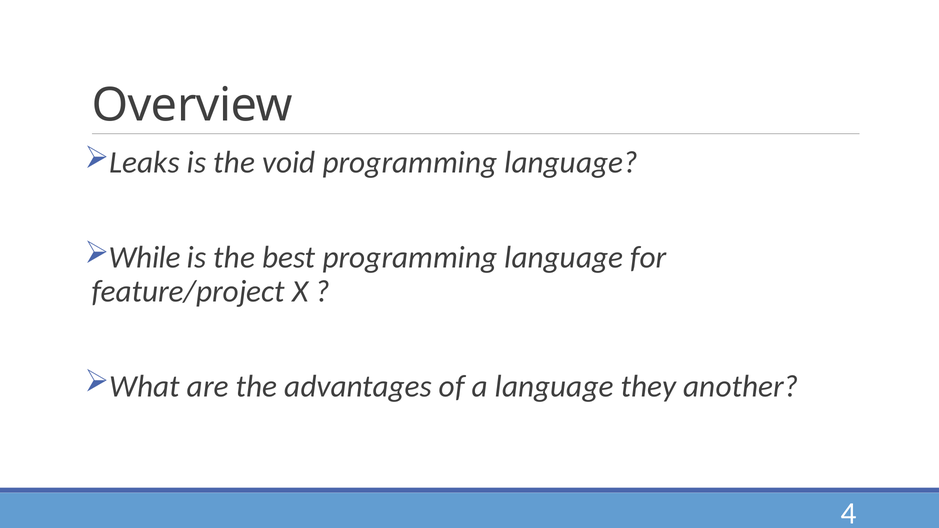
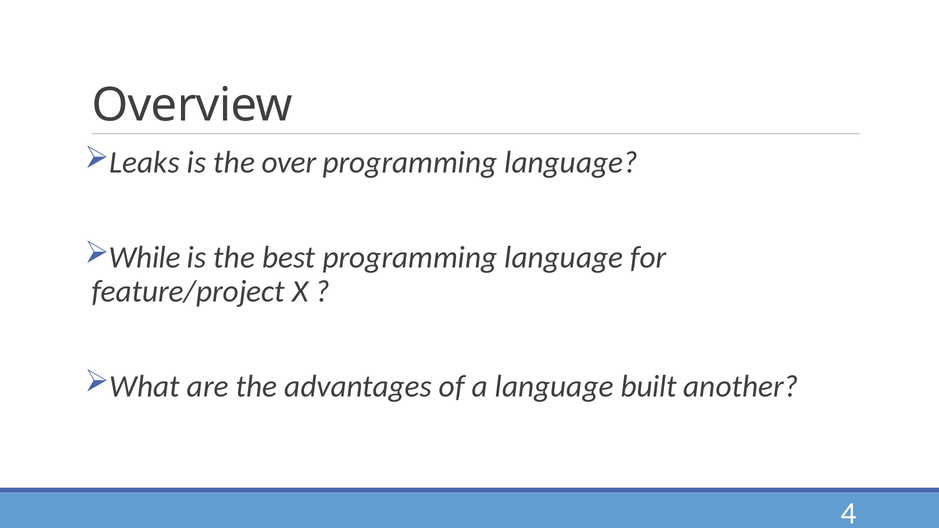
void: void -> over
they: they -> built
